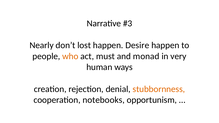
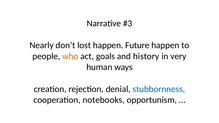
Desire: Desire -> Future
must: must -> goals
monad: monad -> history
stubbornness colour: orange -> blue
